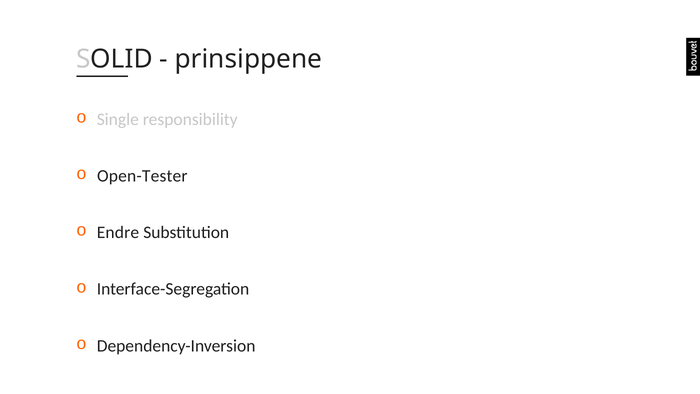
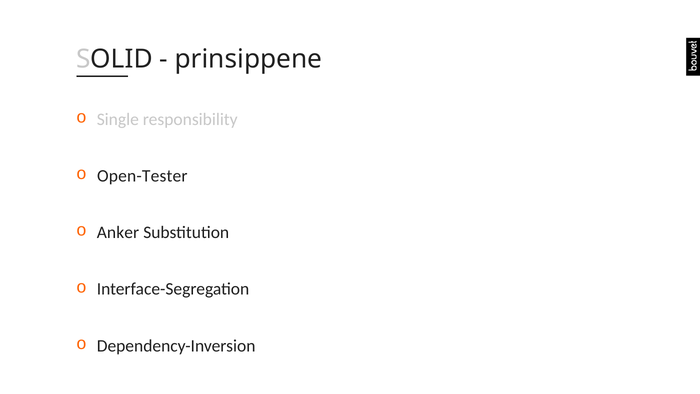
Endre: Endre -> Anker
